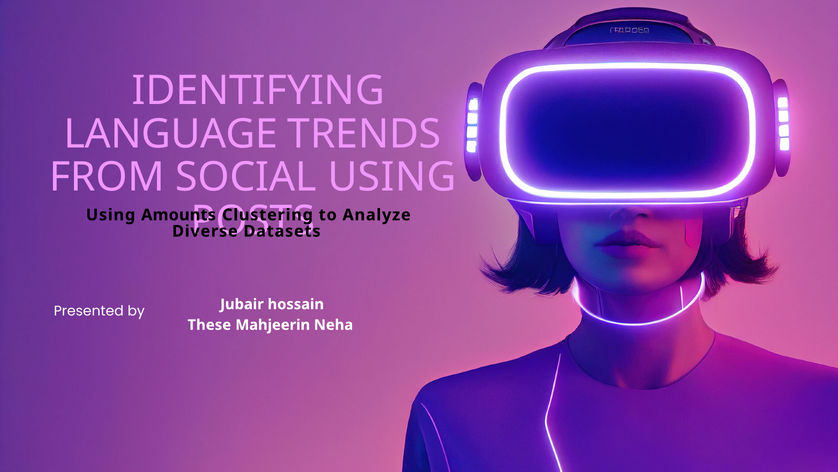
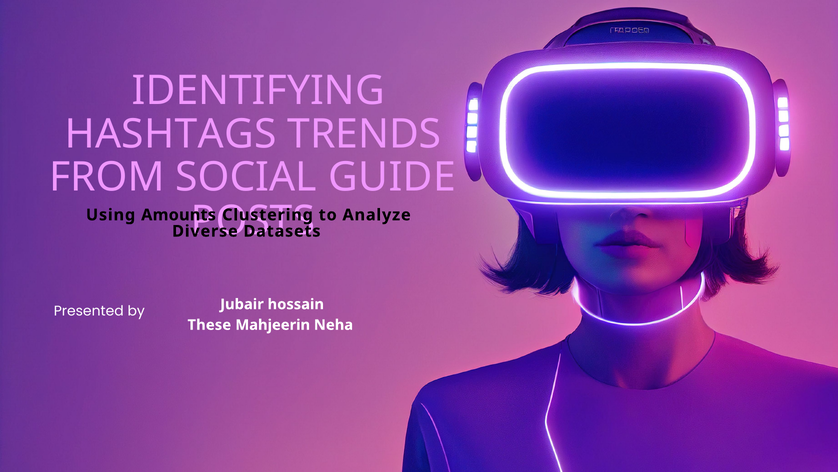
LANGUAGE: LANGUAGE -> HASHTAGS
SOCIAL USING: USING -> GUIDE
